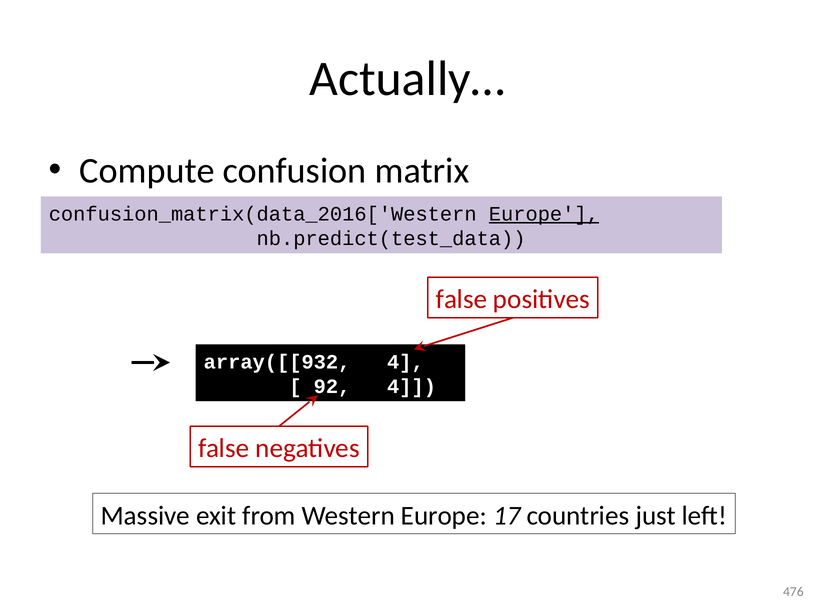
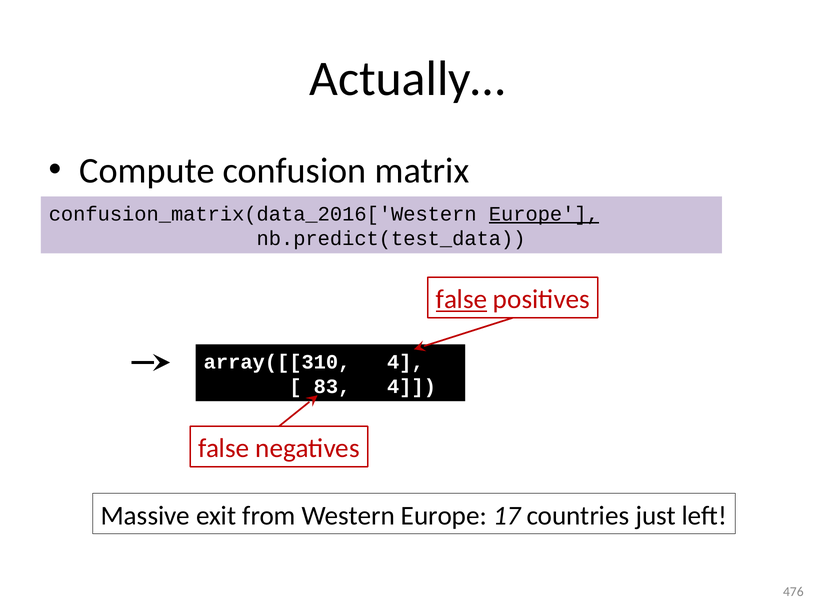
false at (461, 300) underline: none -> present
array([[932: array([[932 -> array([[310
92: 92 -> 83
